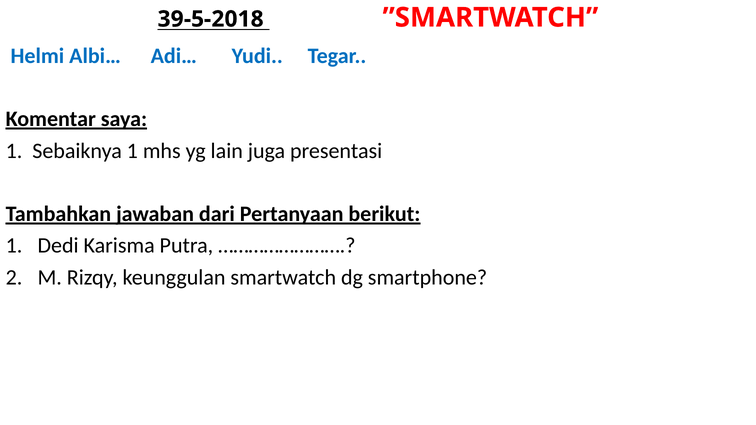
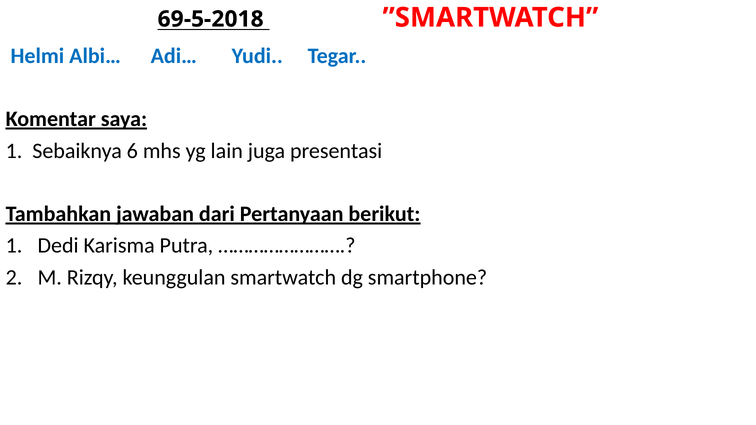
39-5-2018: 39-5-2018 -> 69-5-2018
Sebaiknya 1: 1 -> 6
